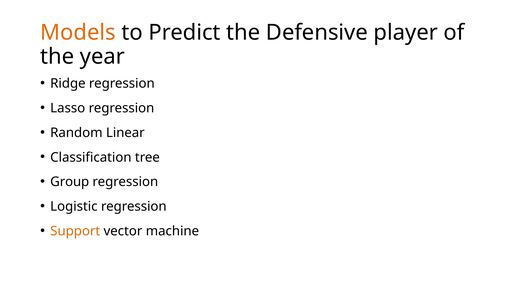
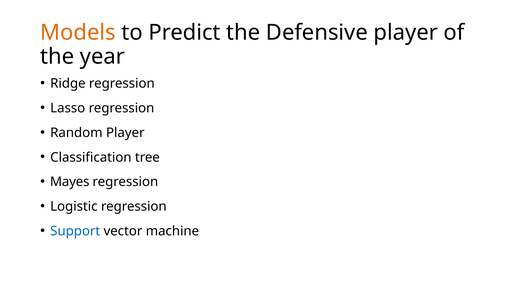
Random Linear: Linear -> Player
Group: Group -> Mayes
Support colour: orange -> blue
